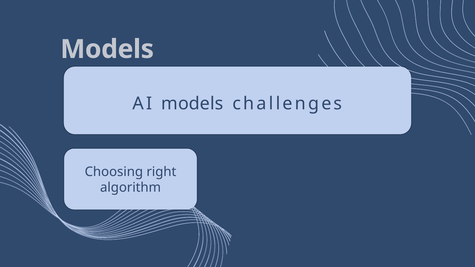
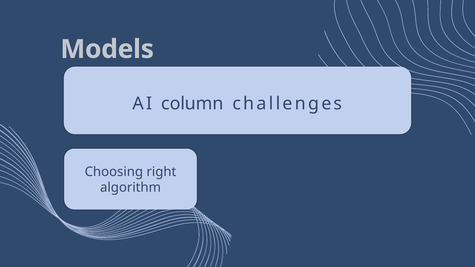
AI models: models -> column
